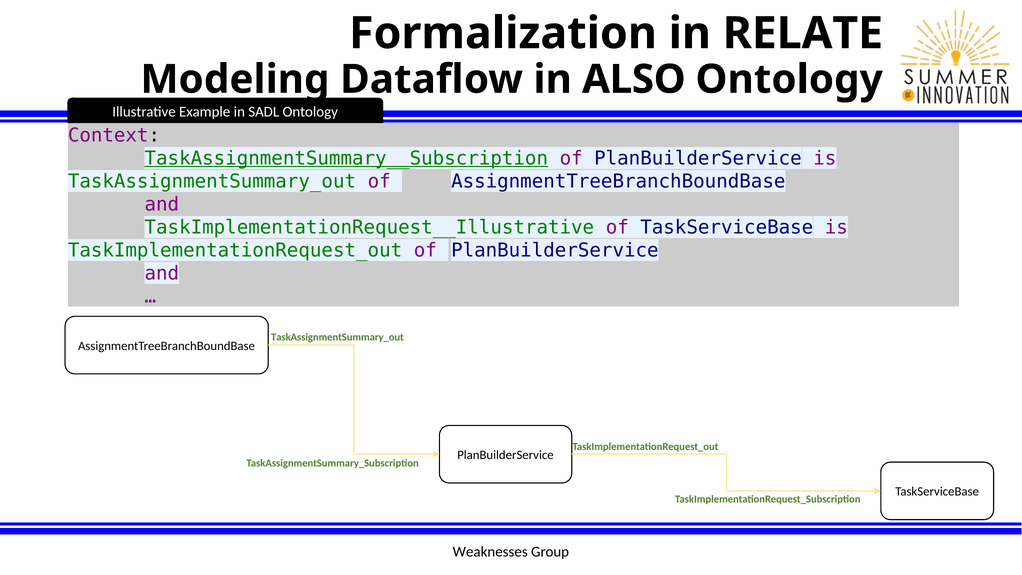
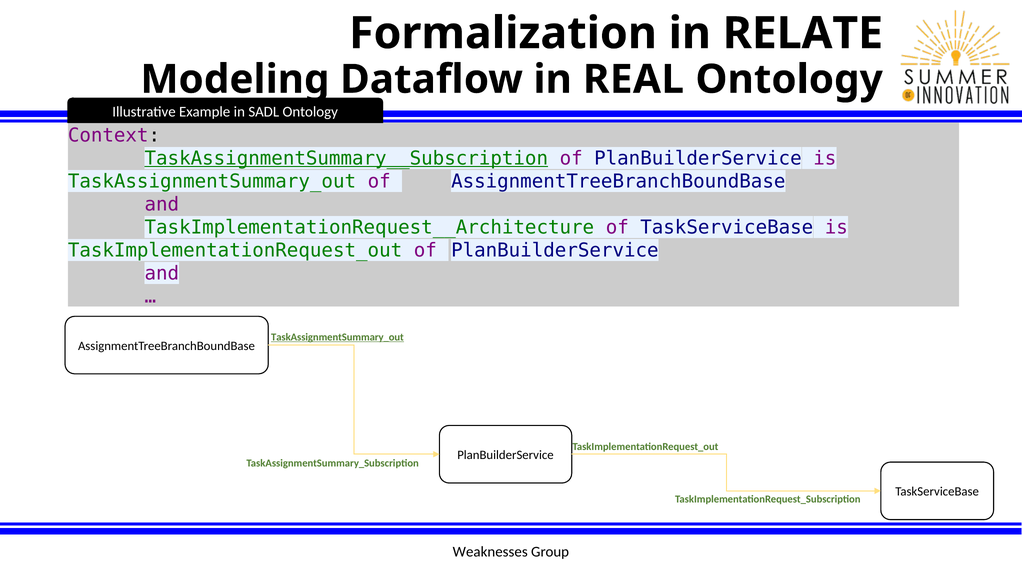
ALSO: ALSO -> REAL
TaskImplementationRequest__Illustrative: TaskImplementationRequest__Illustrative -> TaskImplementationRequest__Architecture
TaskAssignmentSummary_out at (337, 337) underline: none -> present
